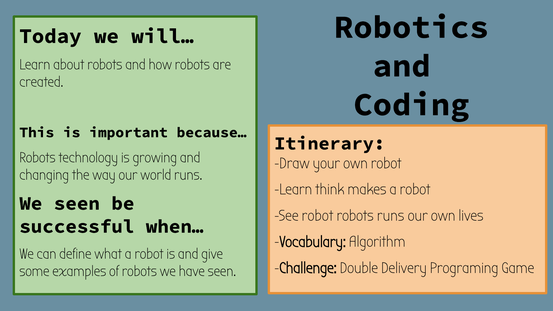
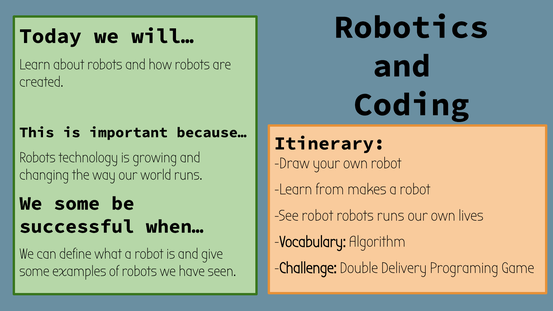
think: think -> from
We seen: seen -> some
